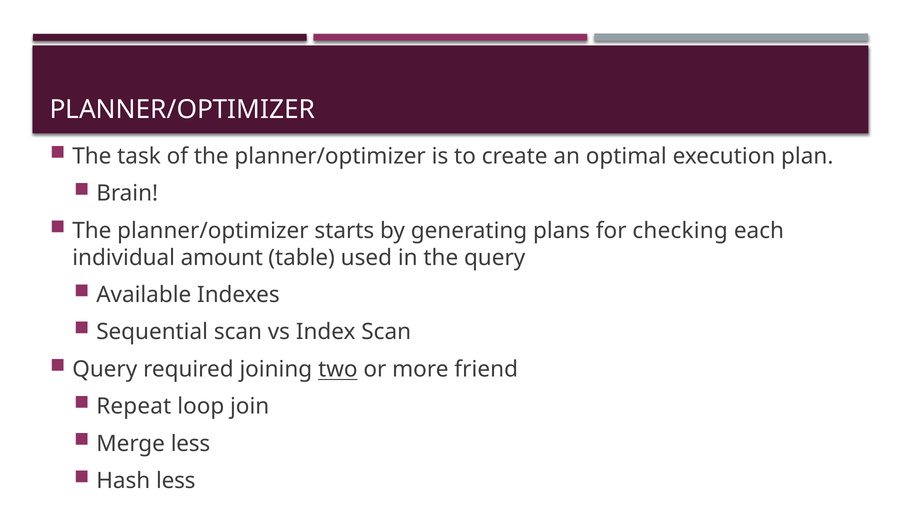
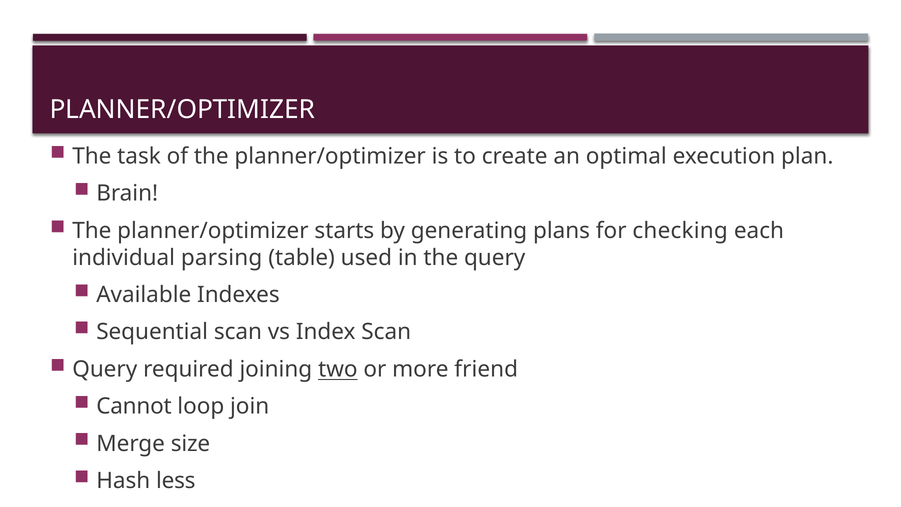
amount: amount -> parsing
Repeat: Repeat -> Cannot
Merge less: less -> size
